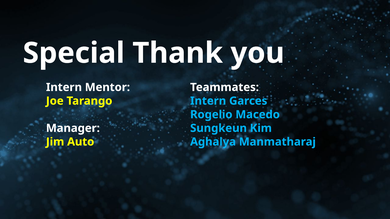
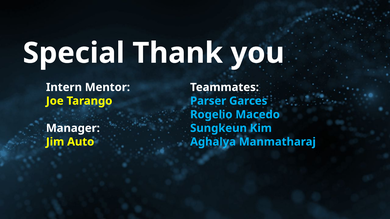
Intern at (208, 101): Intern -> Parser
